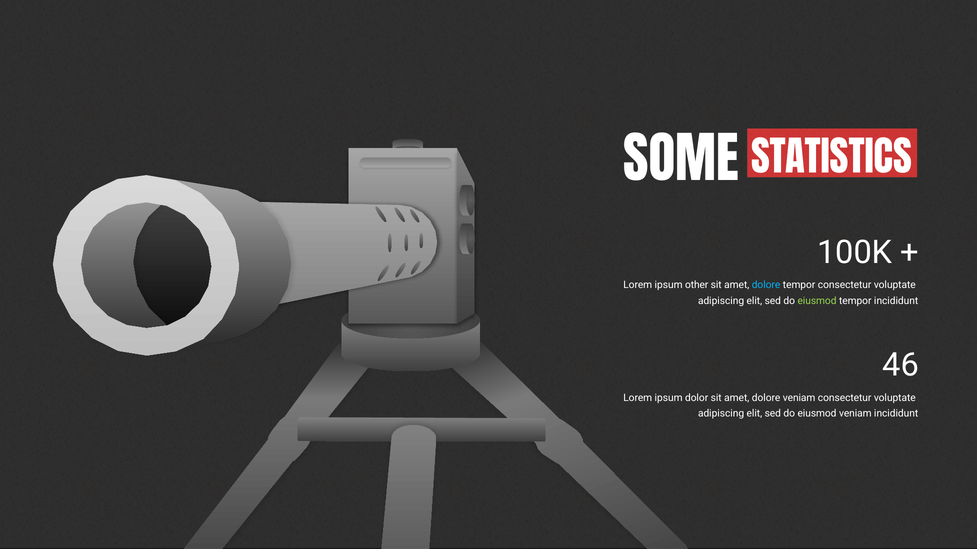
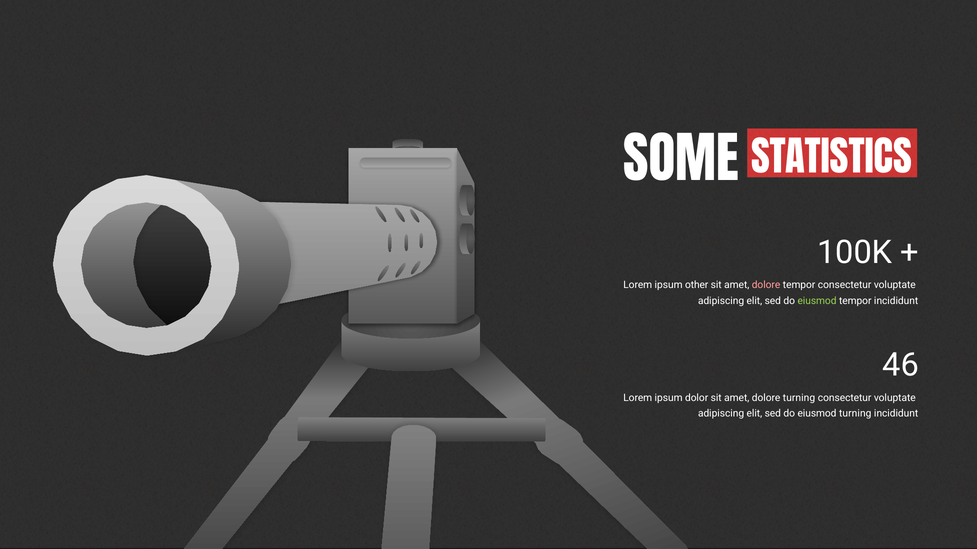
dolore at (766, 285) colour: light blue -> pink
dolore veniam: veniam -> turning
eiusmod veniam: veniam -> turning
